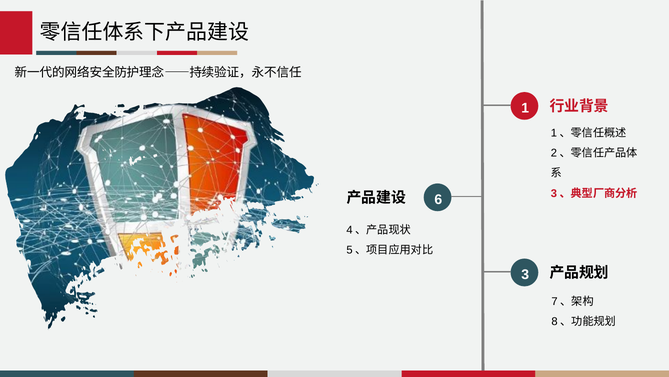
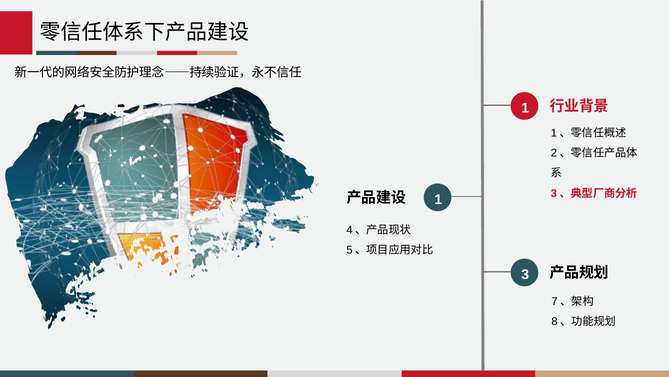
6 at (438, 199): 6 -> 1
